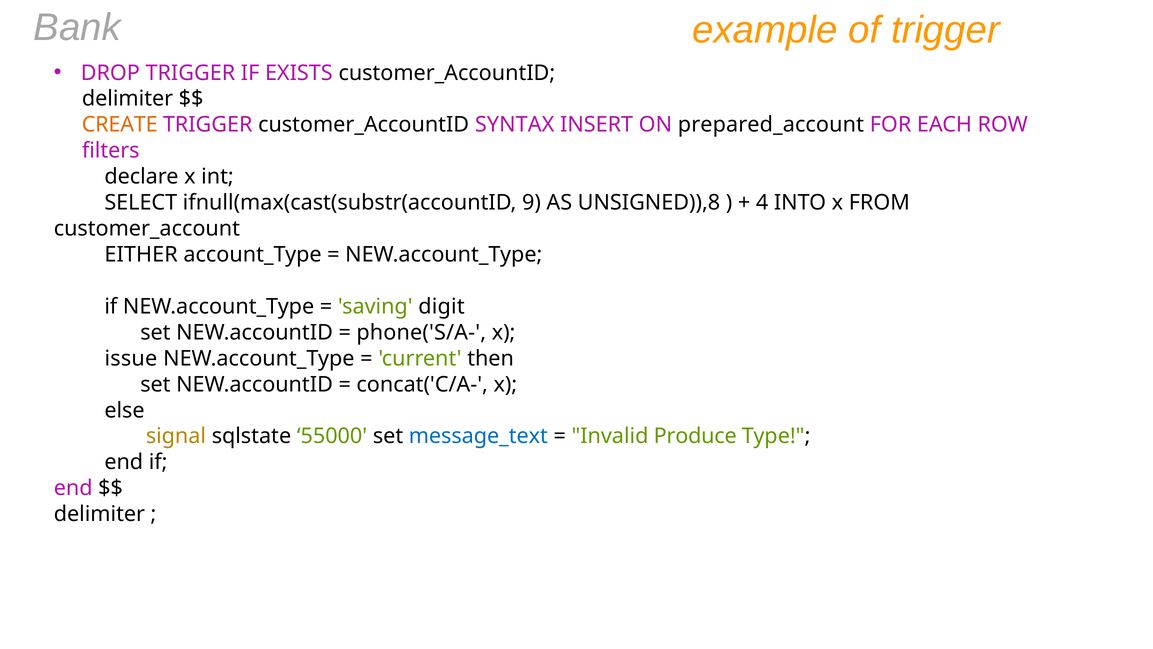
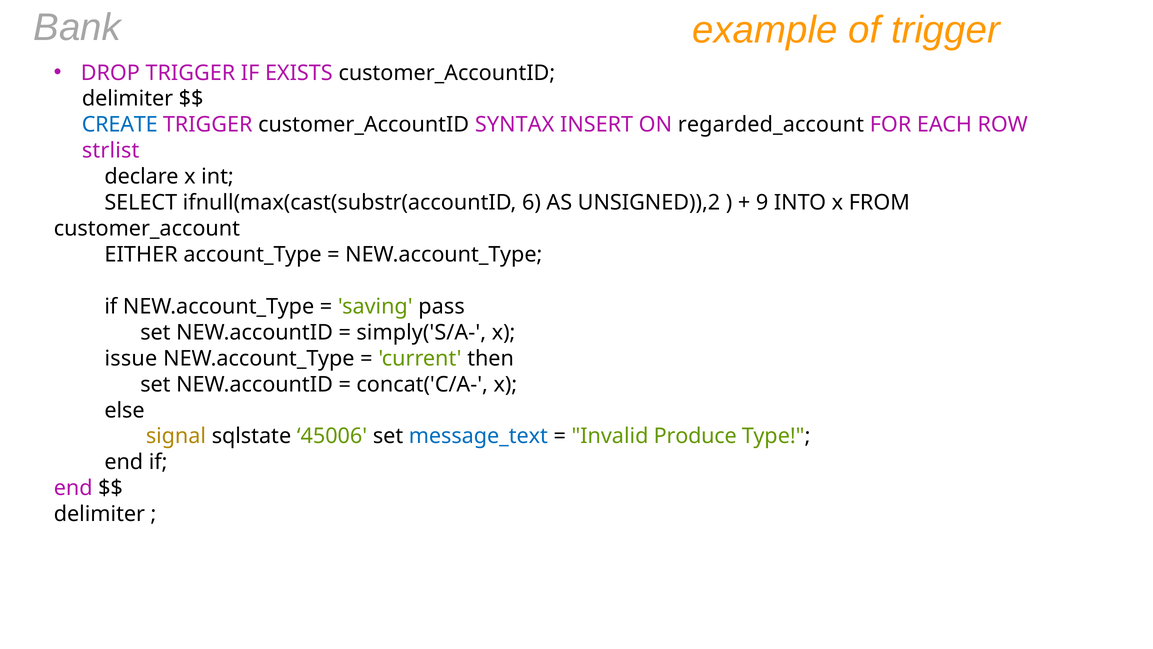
CREATE colour: orange -> blue
prepared_account: prepared_account -> regarded_account
filters: filters -> strlist
9: 9 -> 6
UNSIGNED)),8: UNSIGNED)),8 -> UNSIGNED)),2
4: 4 -> 9
digit: digit -> pass
phone('S/A-: phone('S/A- -> simply('S/A-
55000: 55000 -> 45006
